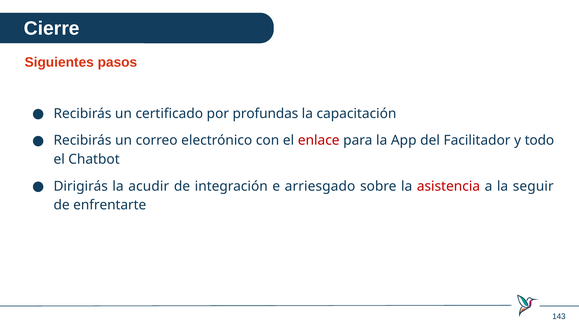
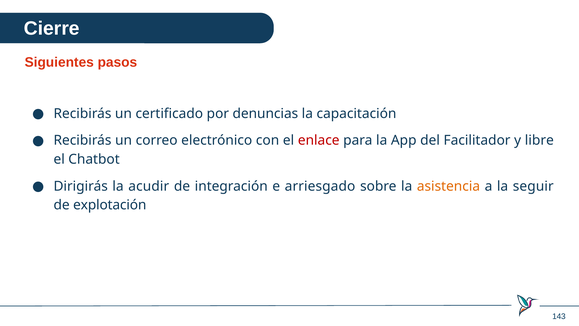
profundas: profundas -> denuncias
todo: todo -> libre
asistencia colour: red -> orange
enfrentarte: enfrentarte -> explotación
